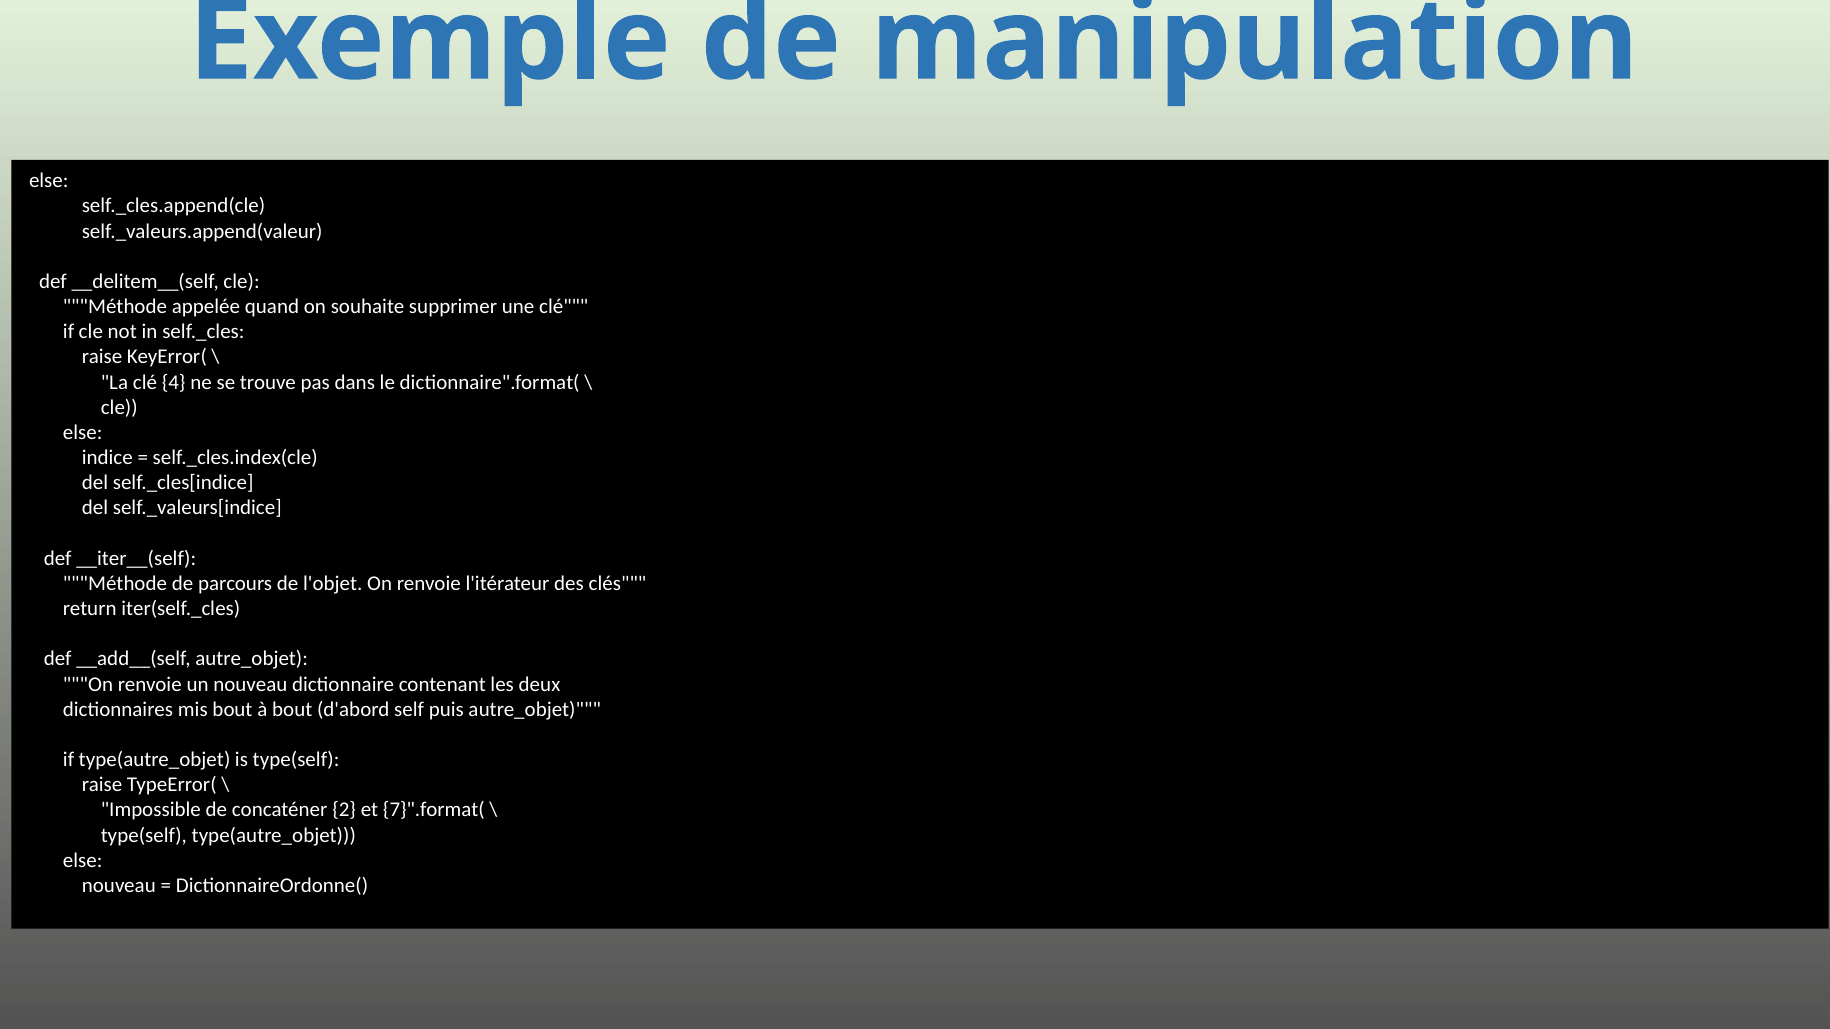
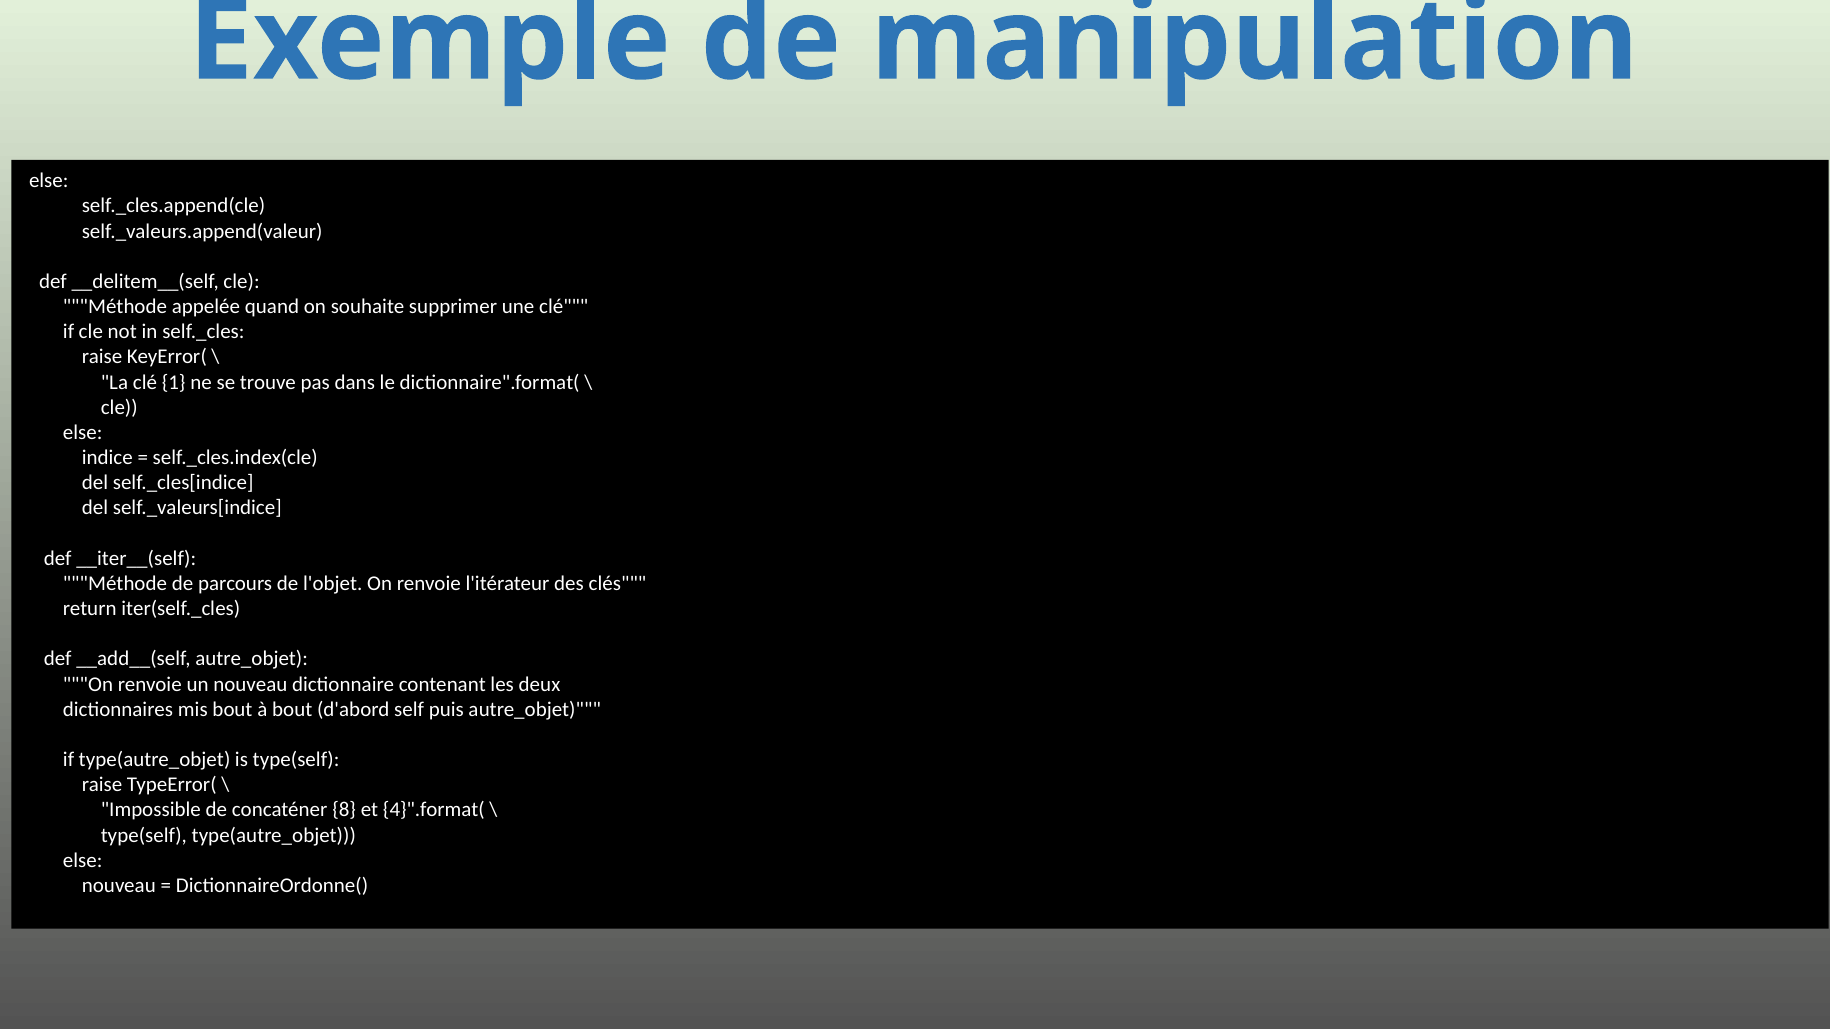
4: 4 -> 1
2: 2 -> 8
7}".format(: 7}".format( -> 4}".format(
